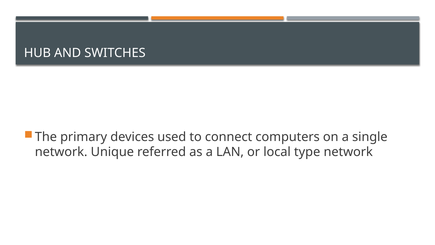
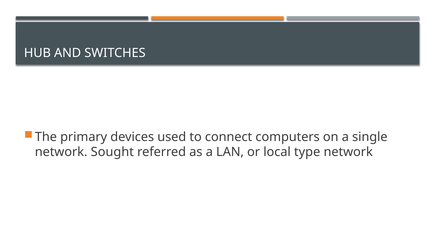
Unique: Unique -> Sought
